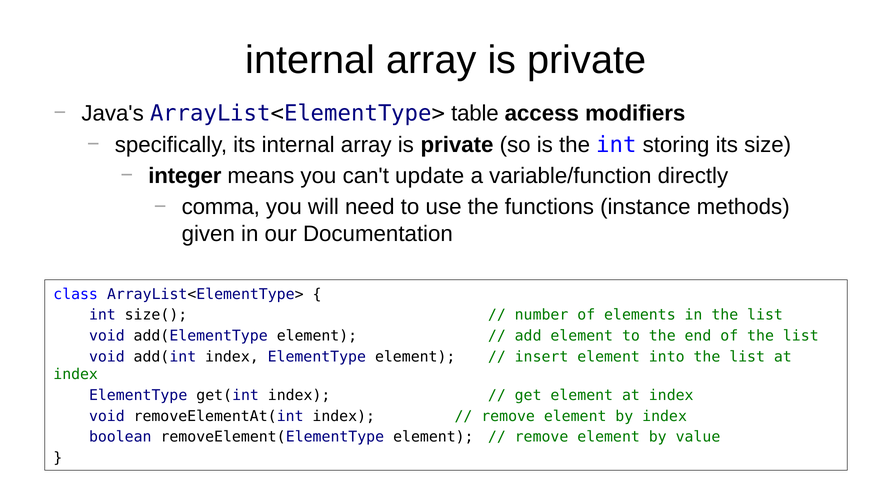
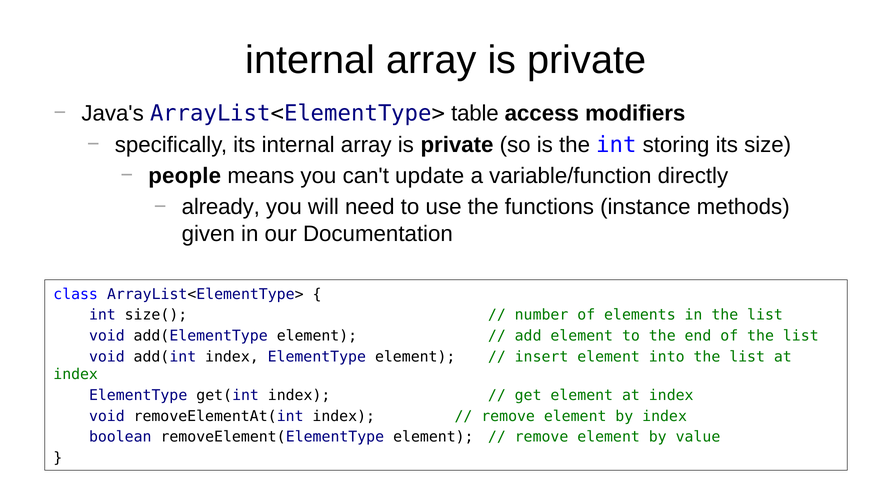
integer: integer -> people
comma: comma -> already
